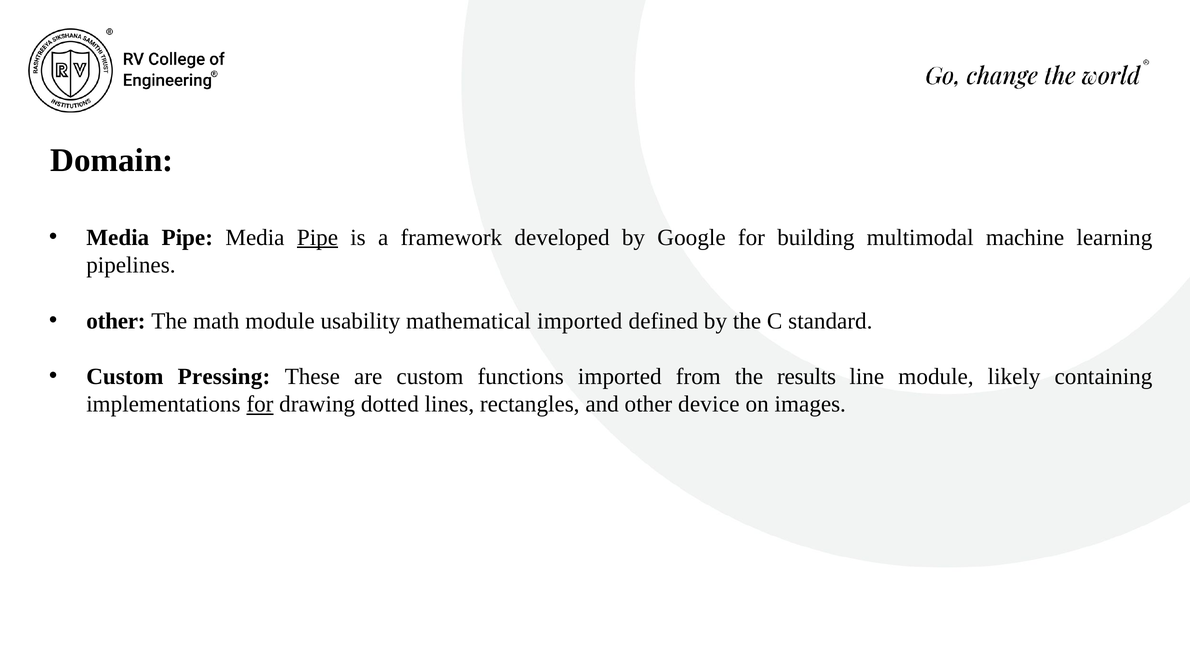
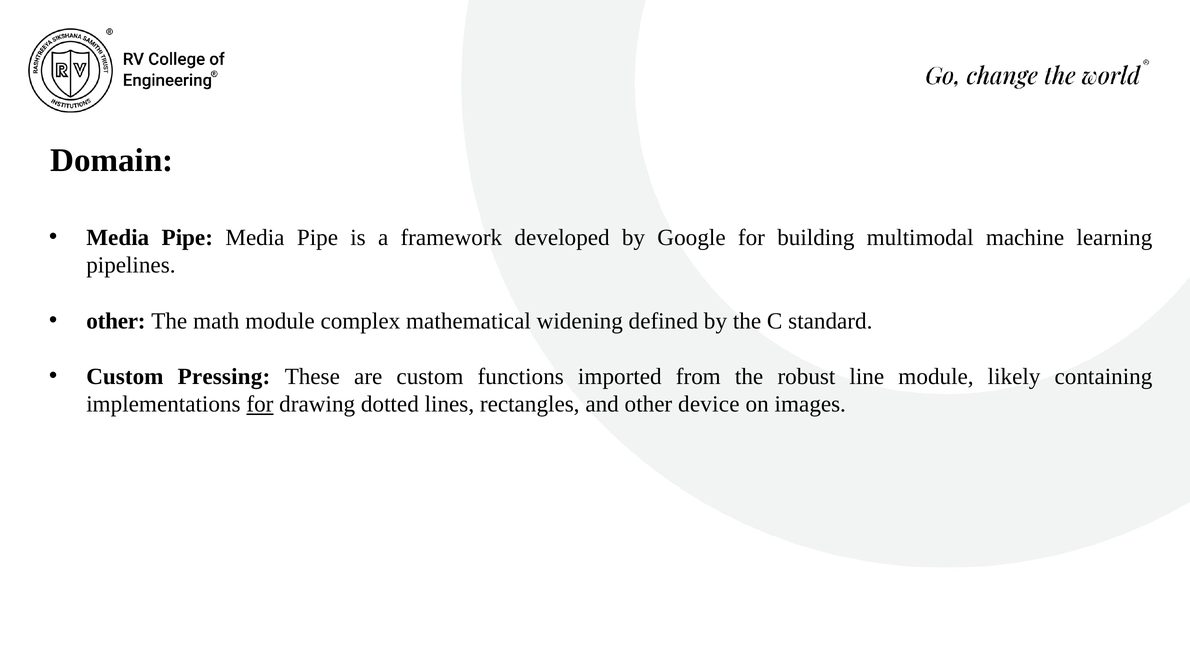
Pipe at (317, 237) underline: present -> none
usability: usability -> complex
mathematical imported: imported -> widening
results: results -> robust
